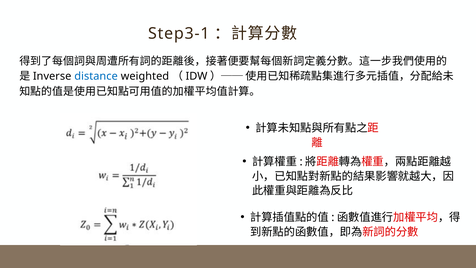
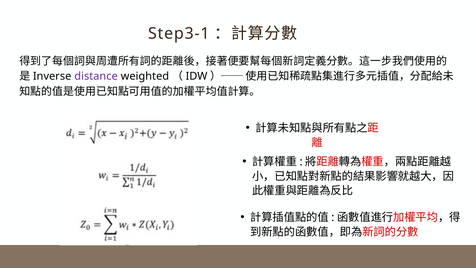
distance colour: blue -> purple
